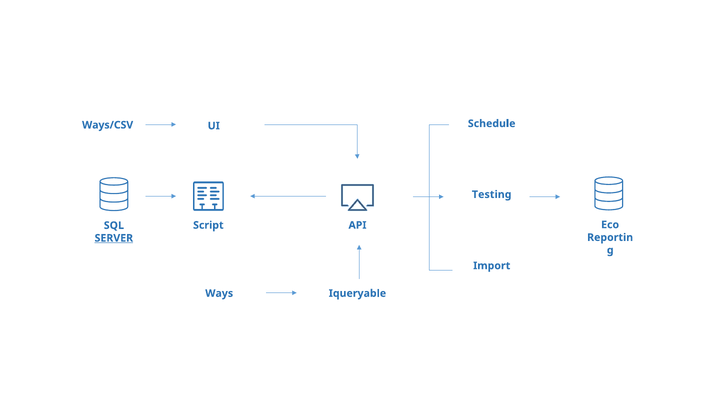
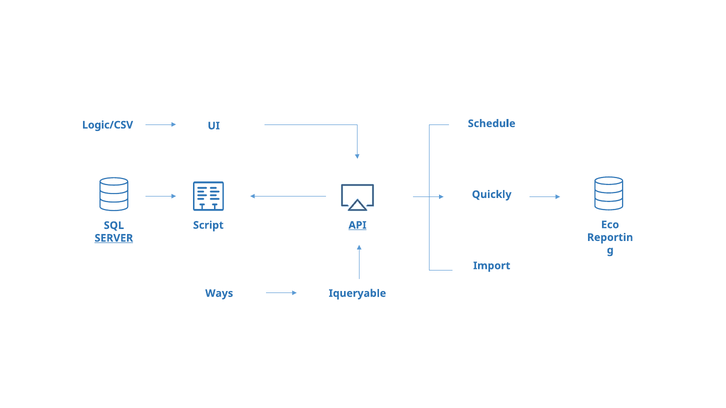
Ways/CSV: Ways/CSV -> Logic/CSV
Testing: Testing -> Quickly
API underline: none -> present
